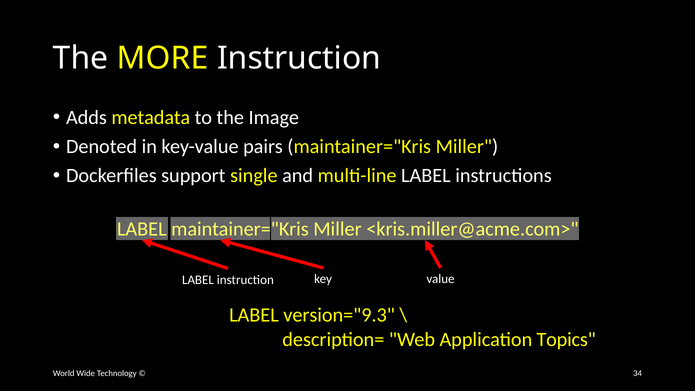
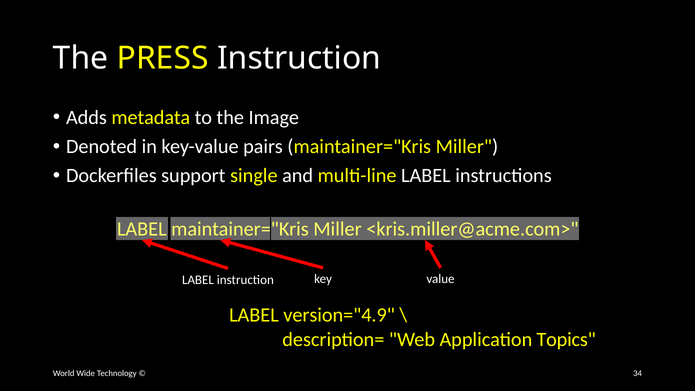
MORE: MORE -> PRESS
version="9.3: version="9.3 -> version="4.9
